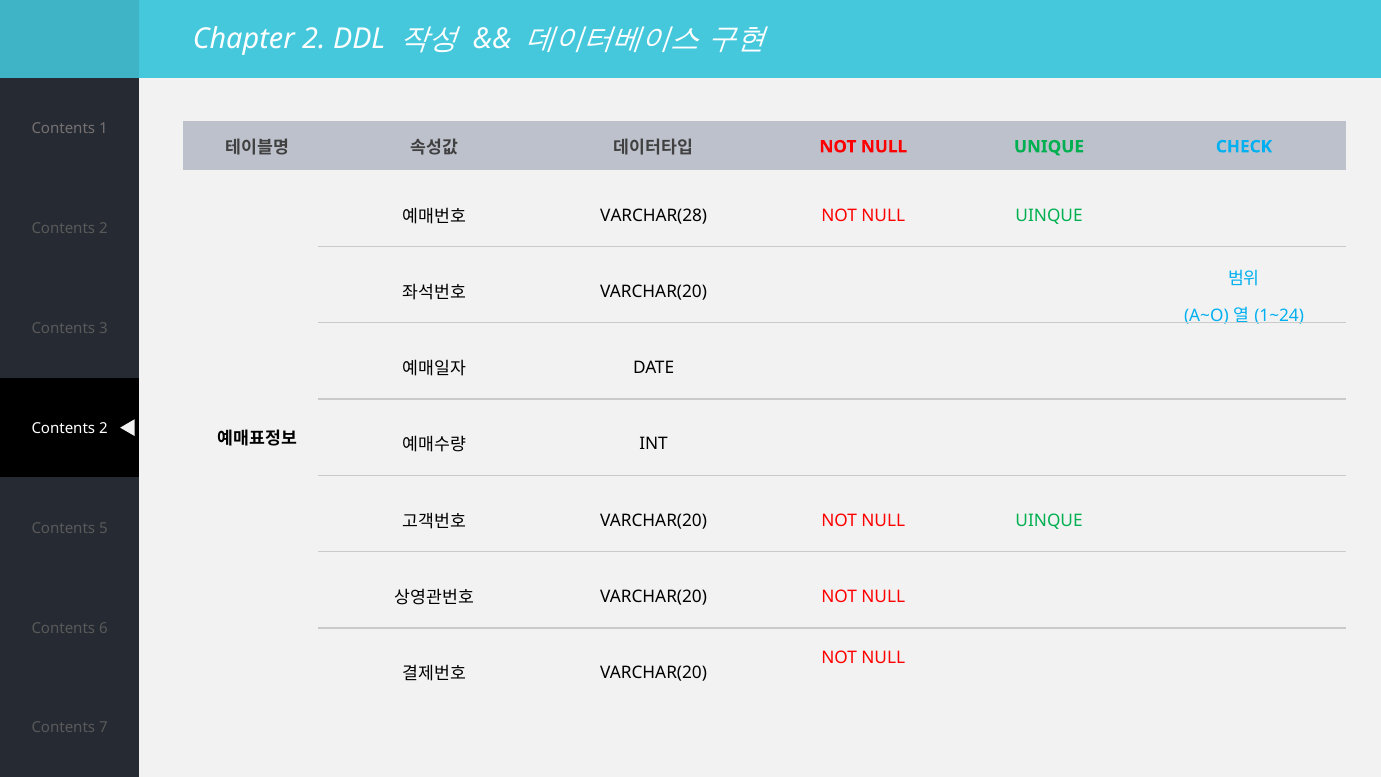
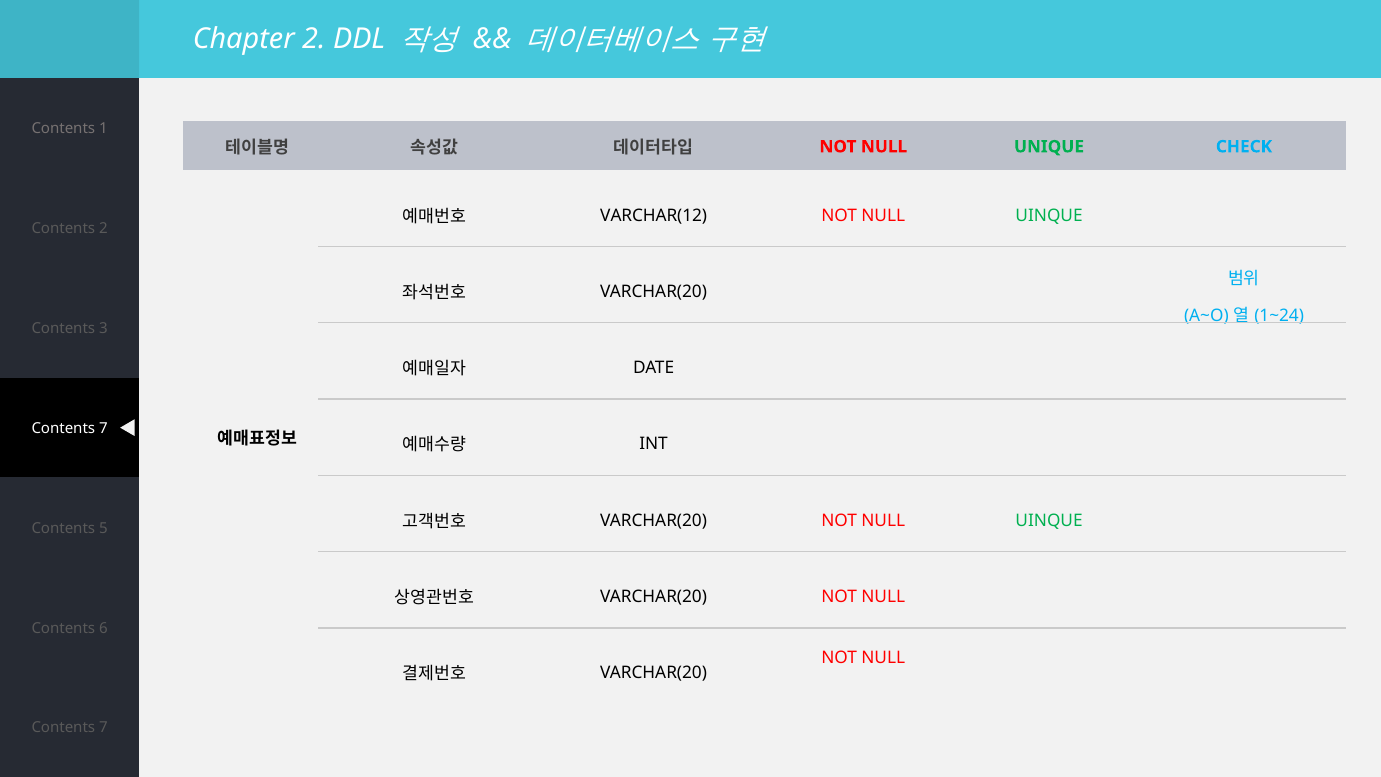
VARCHAR(28: VARCHAR(28 -> VARCHAR(12
2 at (103, 428): 2 -> 7
